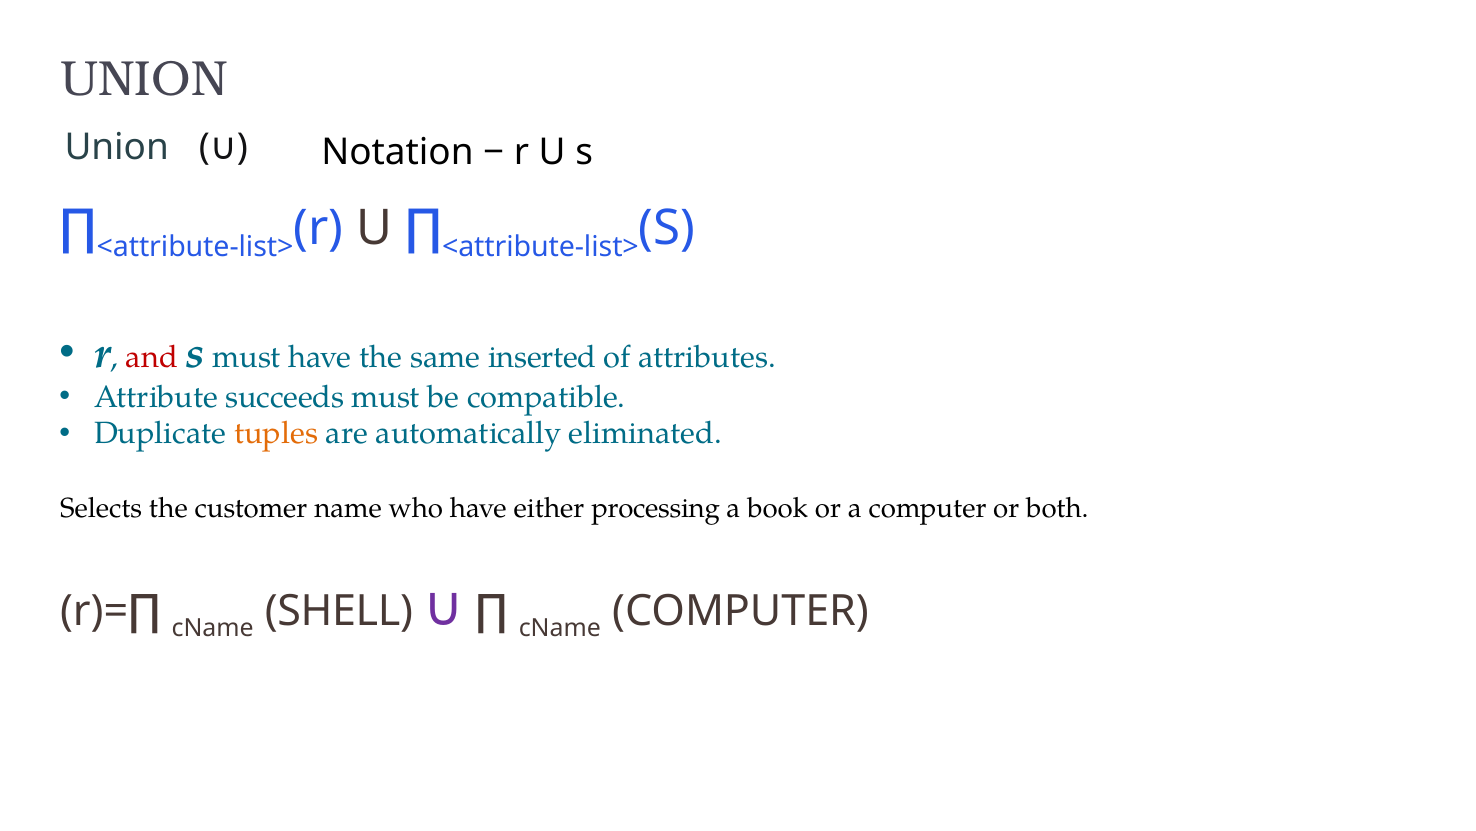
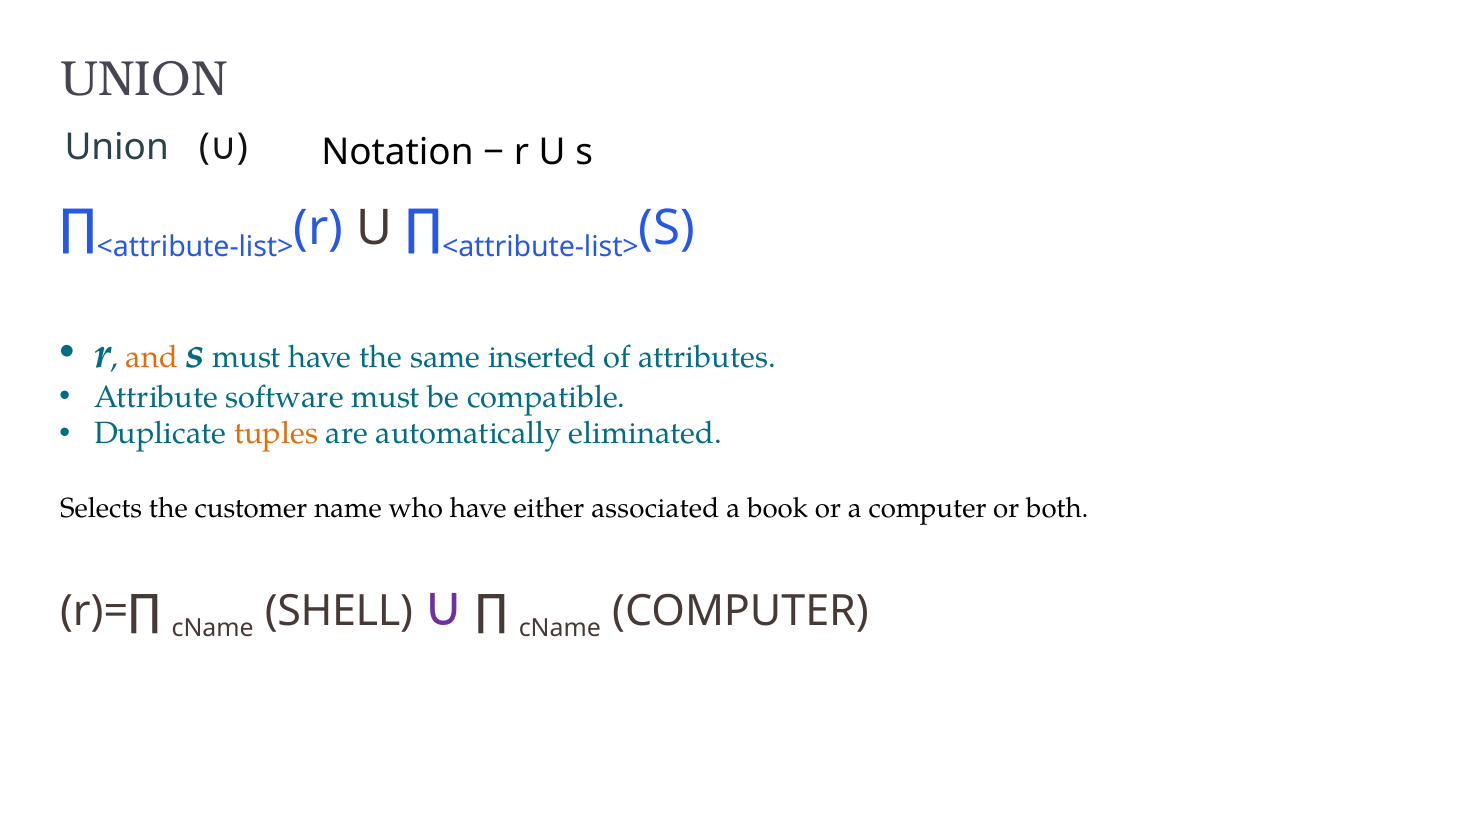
and colour: red -> orange
succeeds: succeeds -> software
processing: processing -> associated
